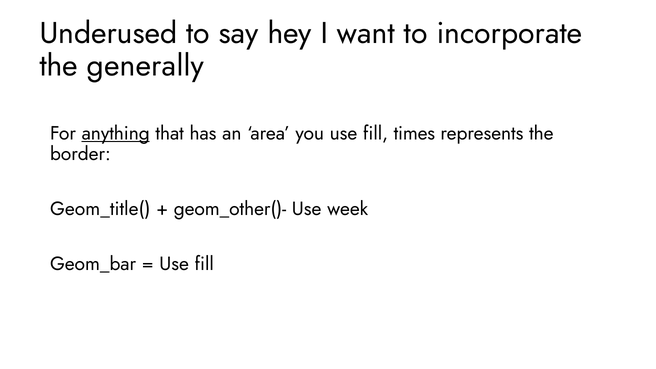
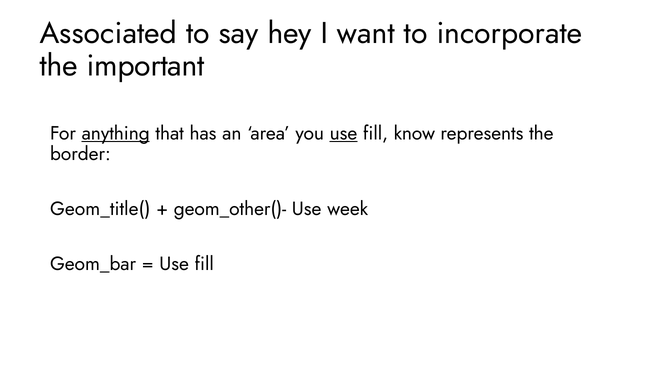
Underused: Underused -> Associated
generally: generally -> important
use at (343, 133) underline: none -> present
times: times -> know
